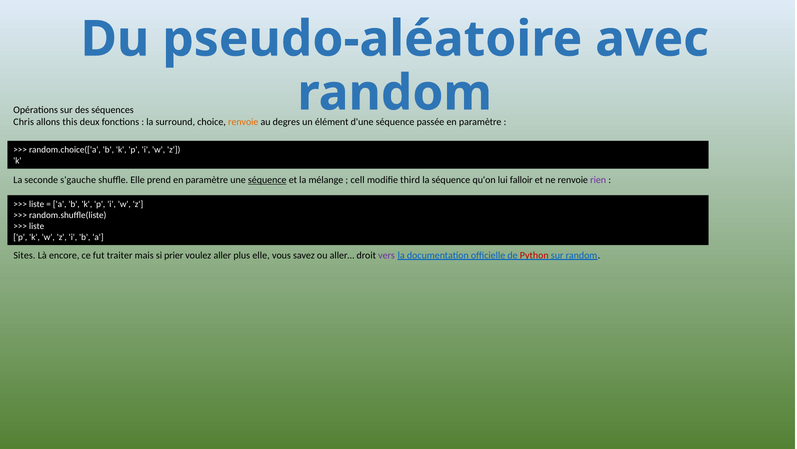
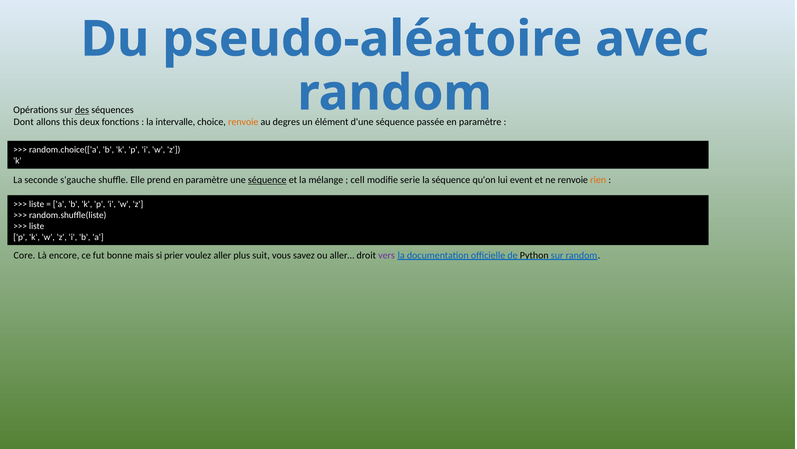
des underline: none -> present
Chris: Chris -> Dont
surround: surround -> intervalle
third: third -> serie
falloir: falloir -> event
rien colour: purple -> orange
Sites: Sites -> Core
traiter: traiter -> bonne
plus elle: elle -> suit
Python colour: red -> black
